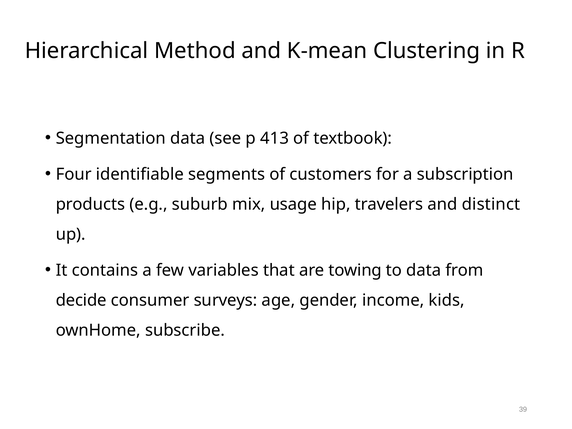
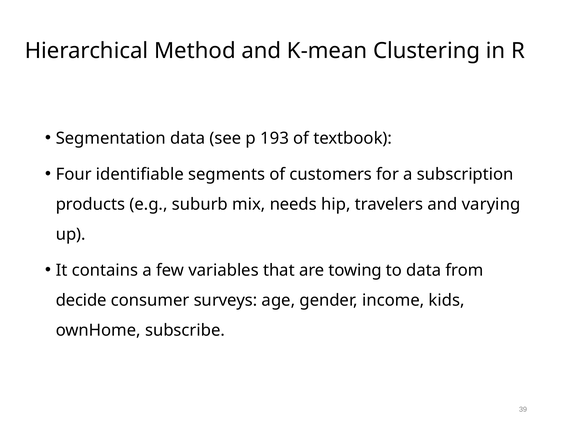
413: 413 -> 193
usage: usage -> needs
distinct: distinct -> varying
